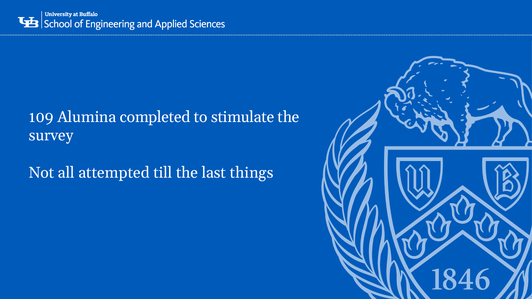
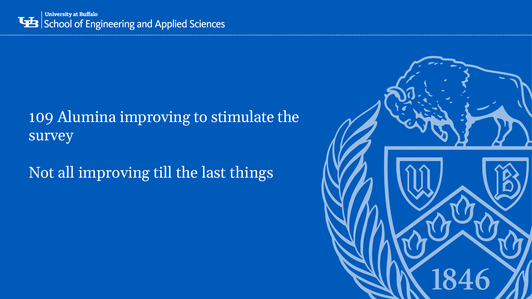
Alumina completed: completed -> improving
all attempted: attempted -> improving
